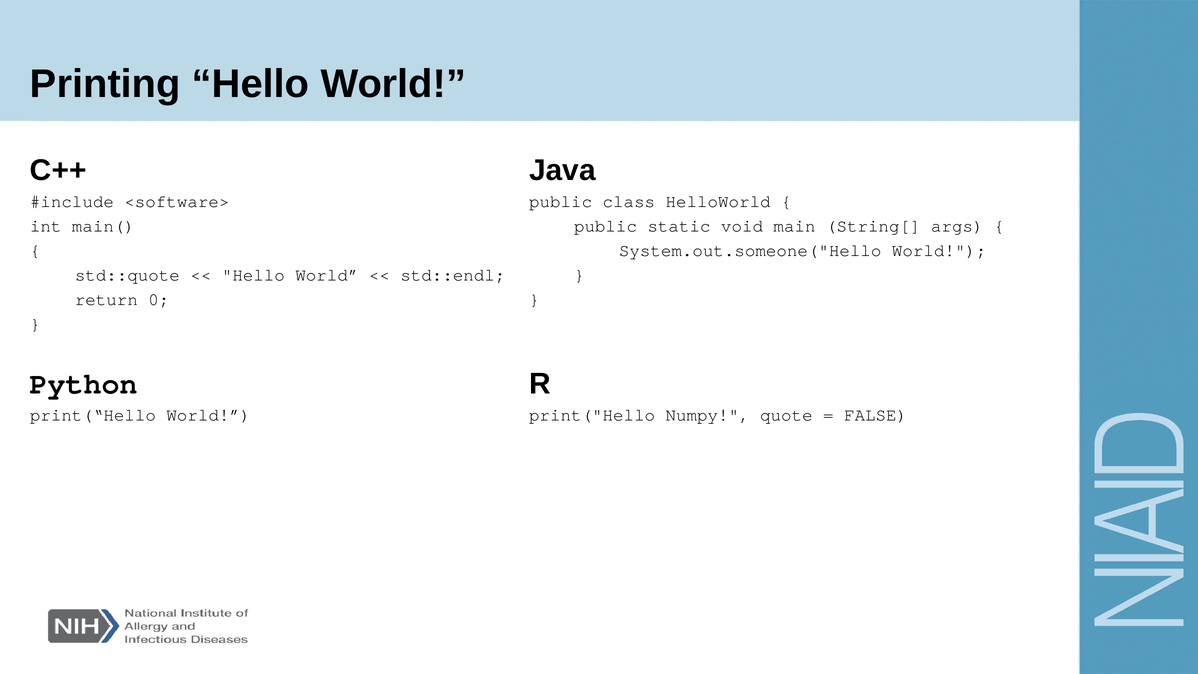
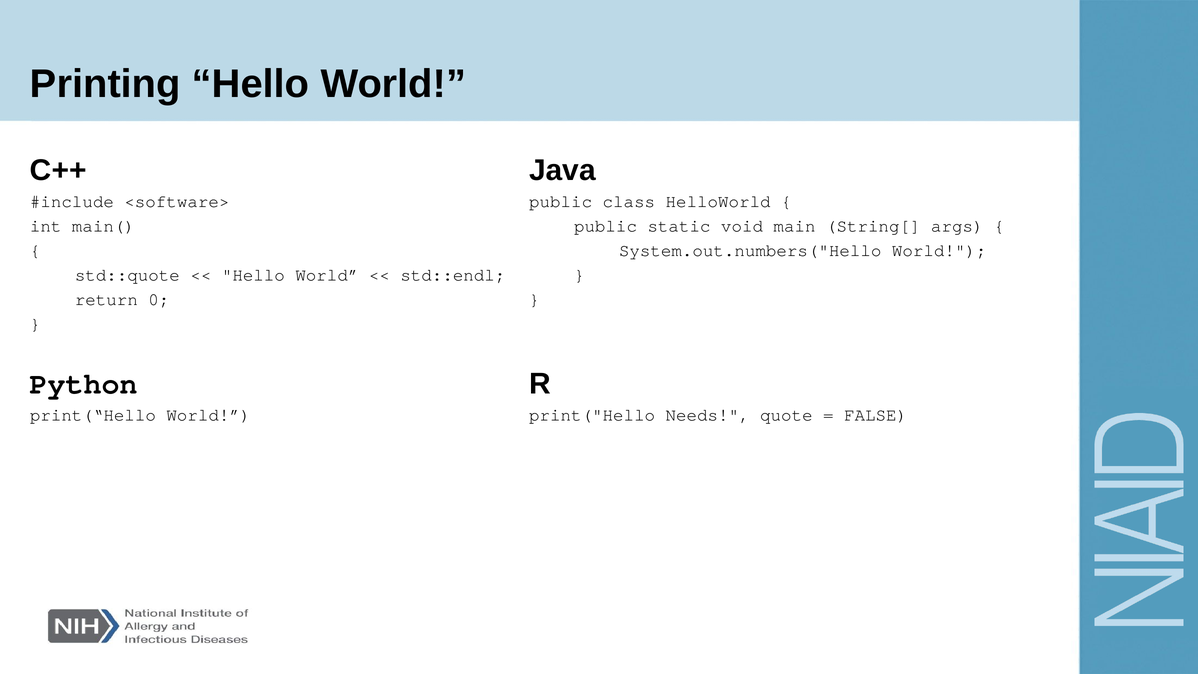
System.out.someone("Hello: System.out.someone("Hello -> System.out.numbers("Hello
Numpy: Numpy -> Needs
